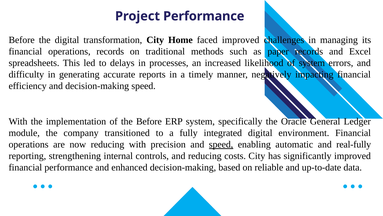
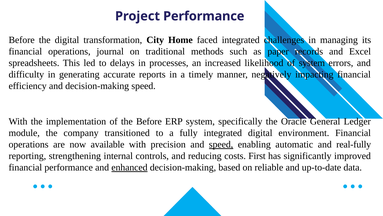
faced improved: improved -> integrated
operations records: records -> journal
now reducing: reducing -> available
costs City: City -> First
enhanced underline: none -> present
